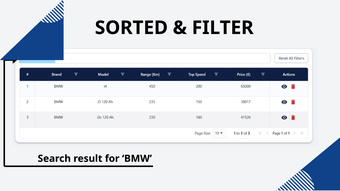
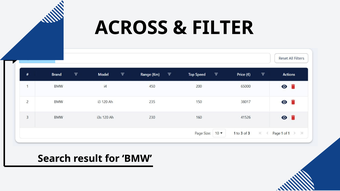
SORTED: SORTED -> ACROSS
